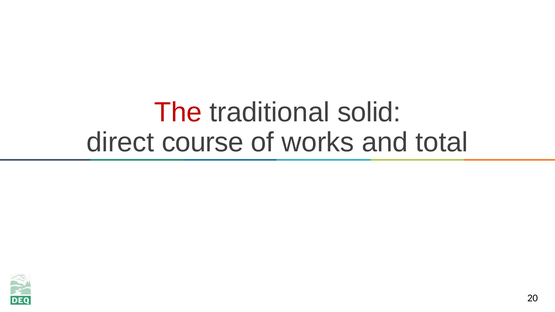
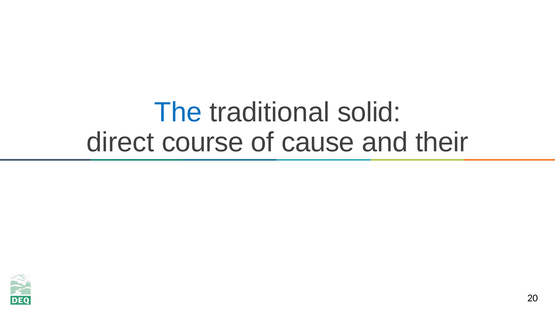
The colour: red -> blue
works: works -> cause
total: total -> their
